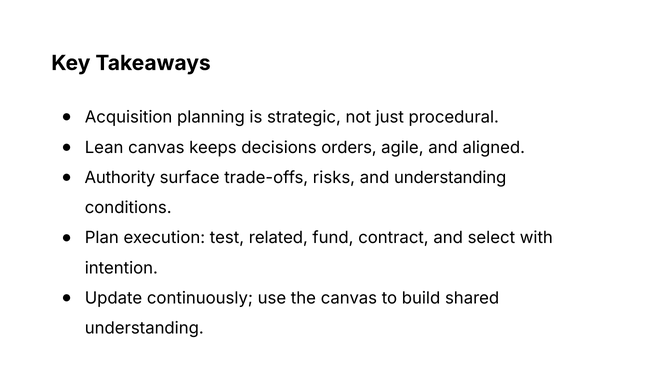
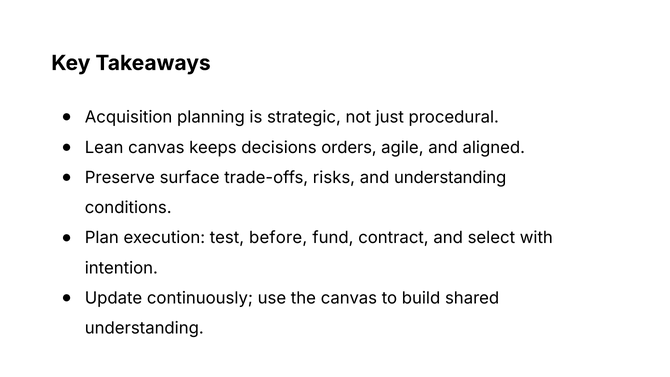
Authority: Authority -> Preserve
related: related -> before
